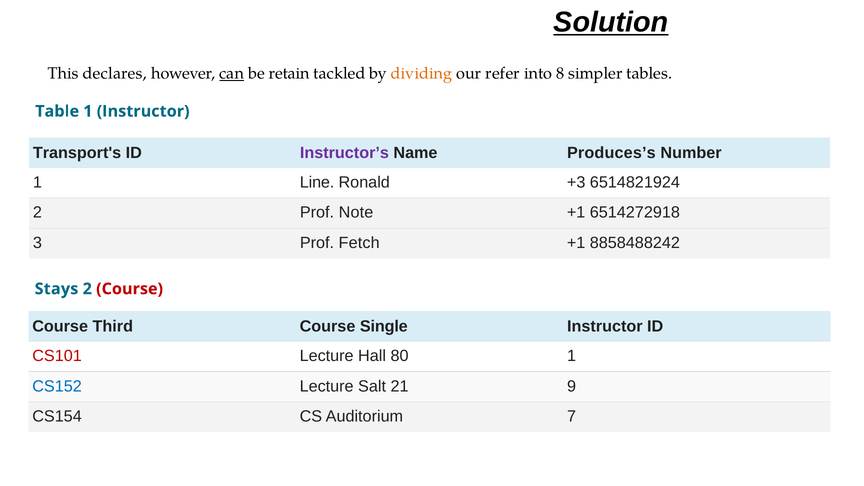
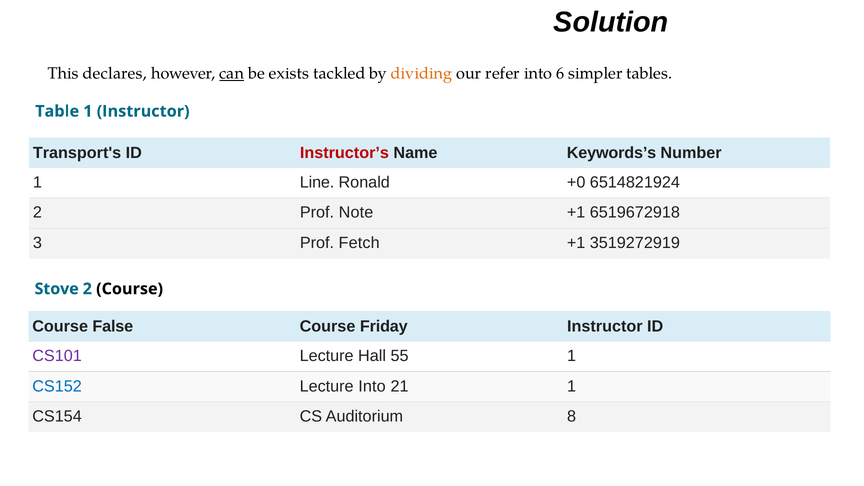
Solution underline: present -> none
retain: retain -> exists
8: 8 -> 6
Instructor’s colour: purple -> red
Produces’s: Produces’s -> Keywords’s
+3: +3 -> +0
6514272918: 6514272918 -> 6519672918
8858488242: 8858488242 -> 3519272919
Stays: Stays -> Stove
Course at (130, 289) colour: red -> black
Third: Third -> False
Single: Single -> Friday
CS101 colour: red -> purple
80: 80 -> 55
Lecture Salt: Salt -> Into
21 9: 9 -> 1
7: 7 -> 8
